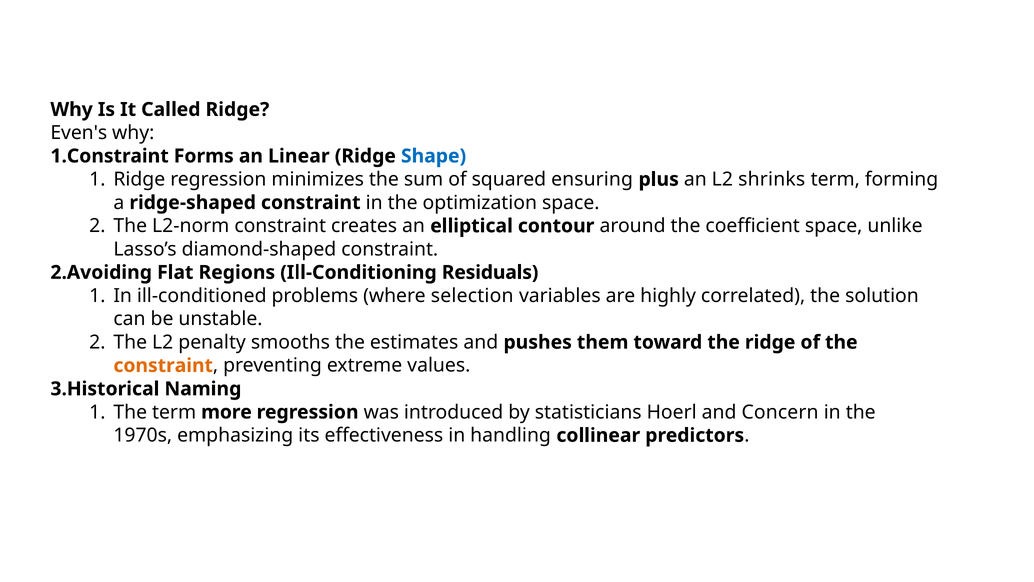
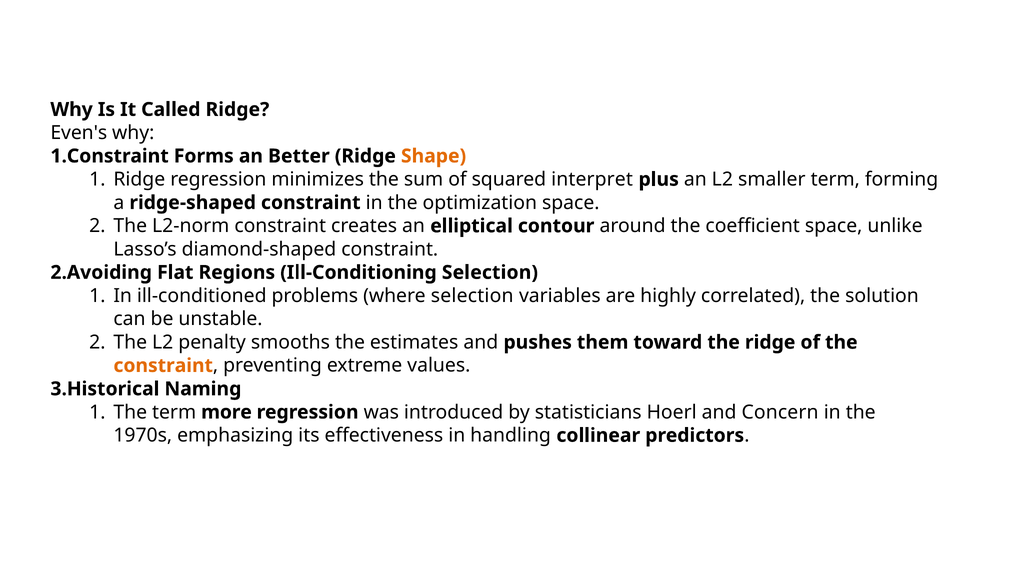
Linear: Linear -> Better
Shape colour: blue -> orange
ensuring: ensuring -> interpret
shrinks: shrinks -> smaller
Ill-Conditioning Residuals: Residuals -> Selection
